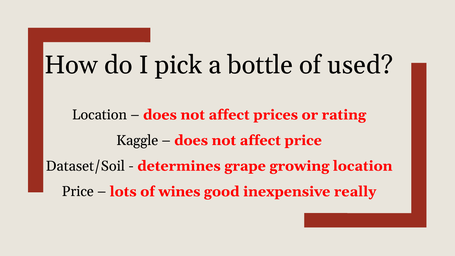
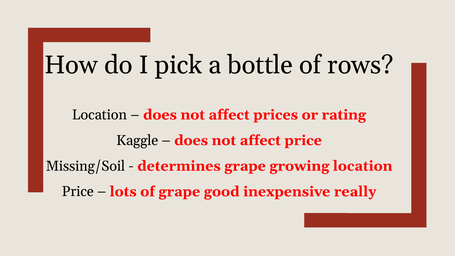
used: used -> rows
Dataset/Soil: Dataset/Soil -> Missing/Soil
of wines: wines -> grape
